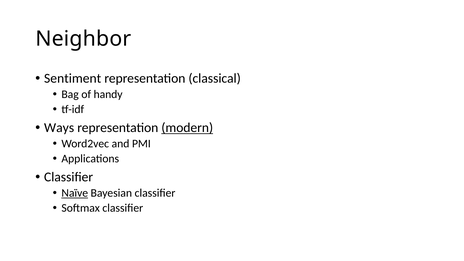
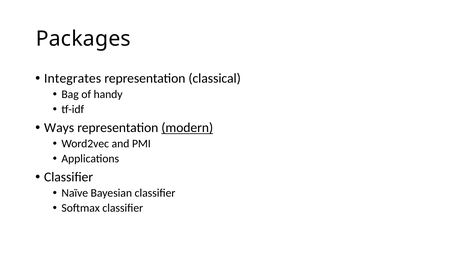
Neighbor: Neighbor -> Packages
Sentiment: Sentiment -> Integrates
Naïve underline: present -> none
